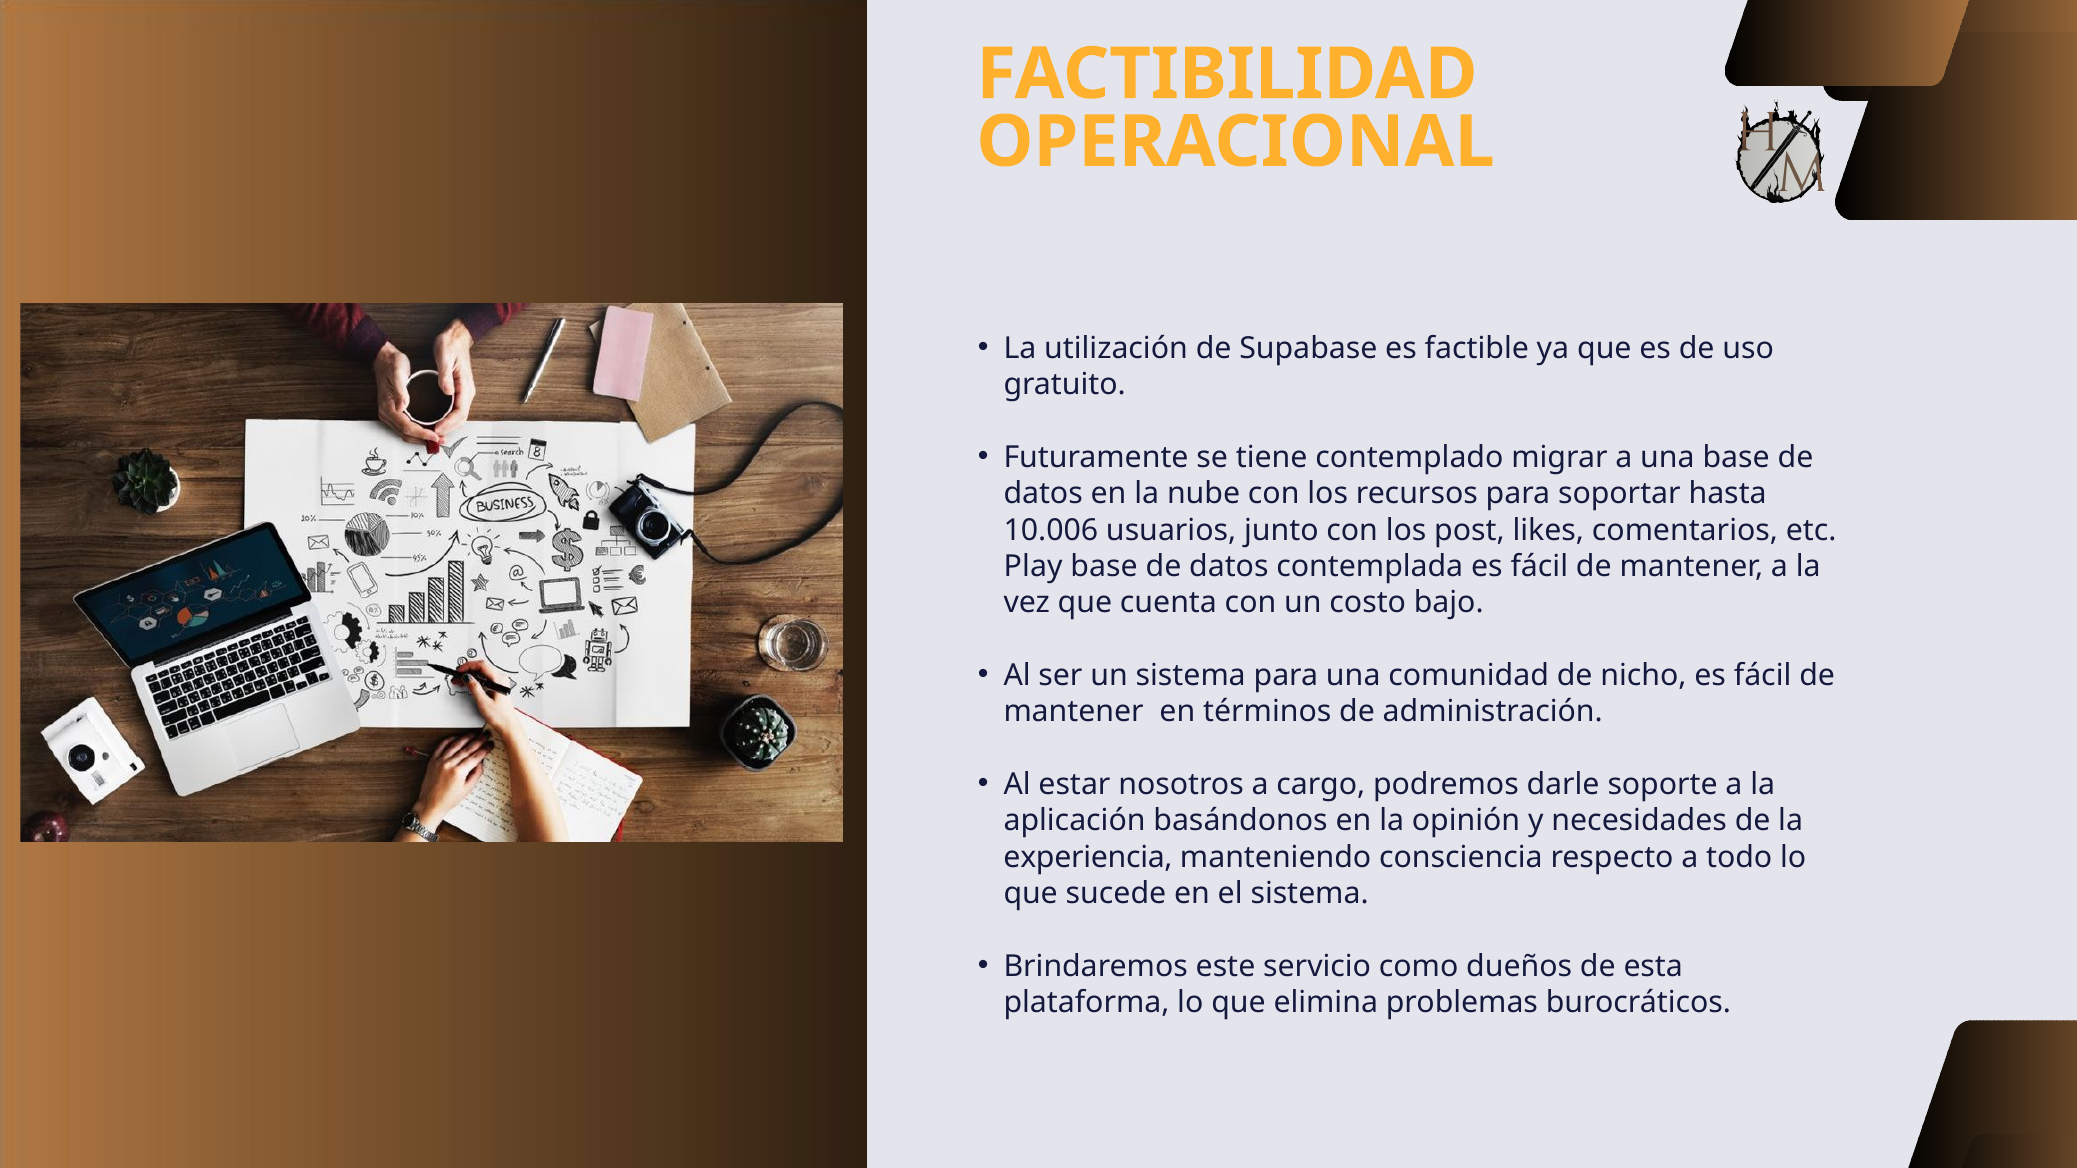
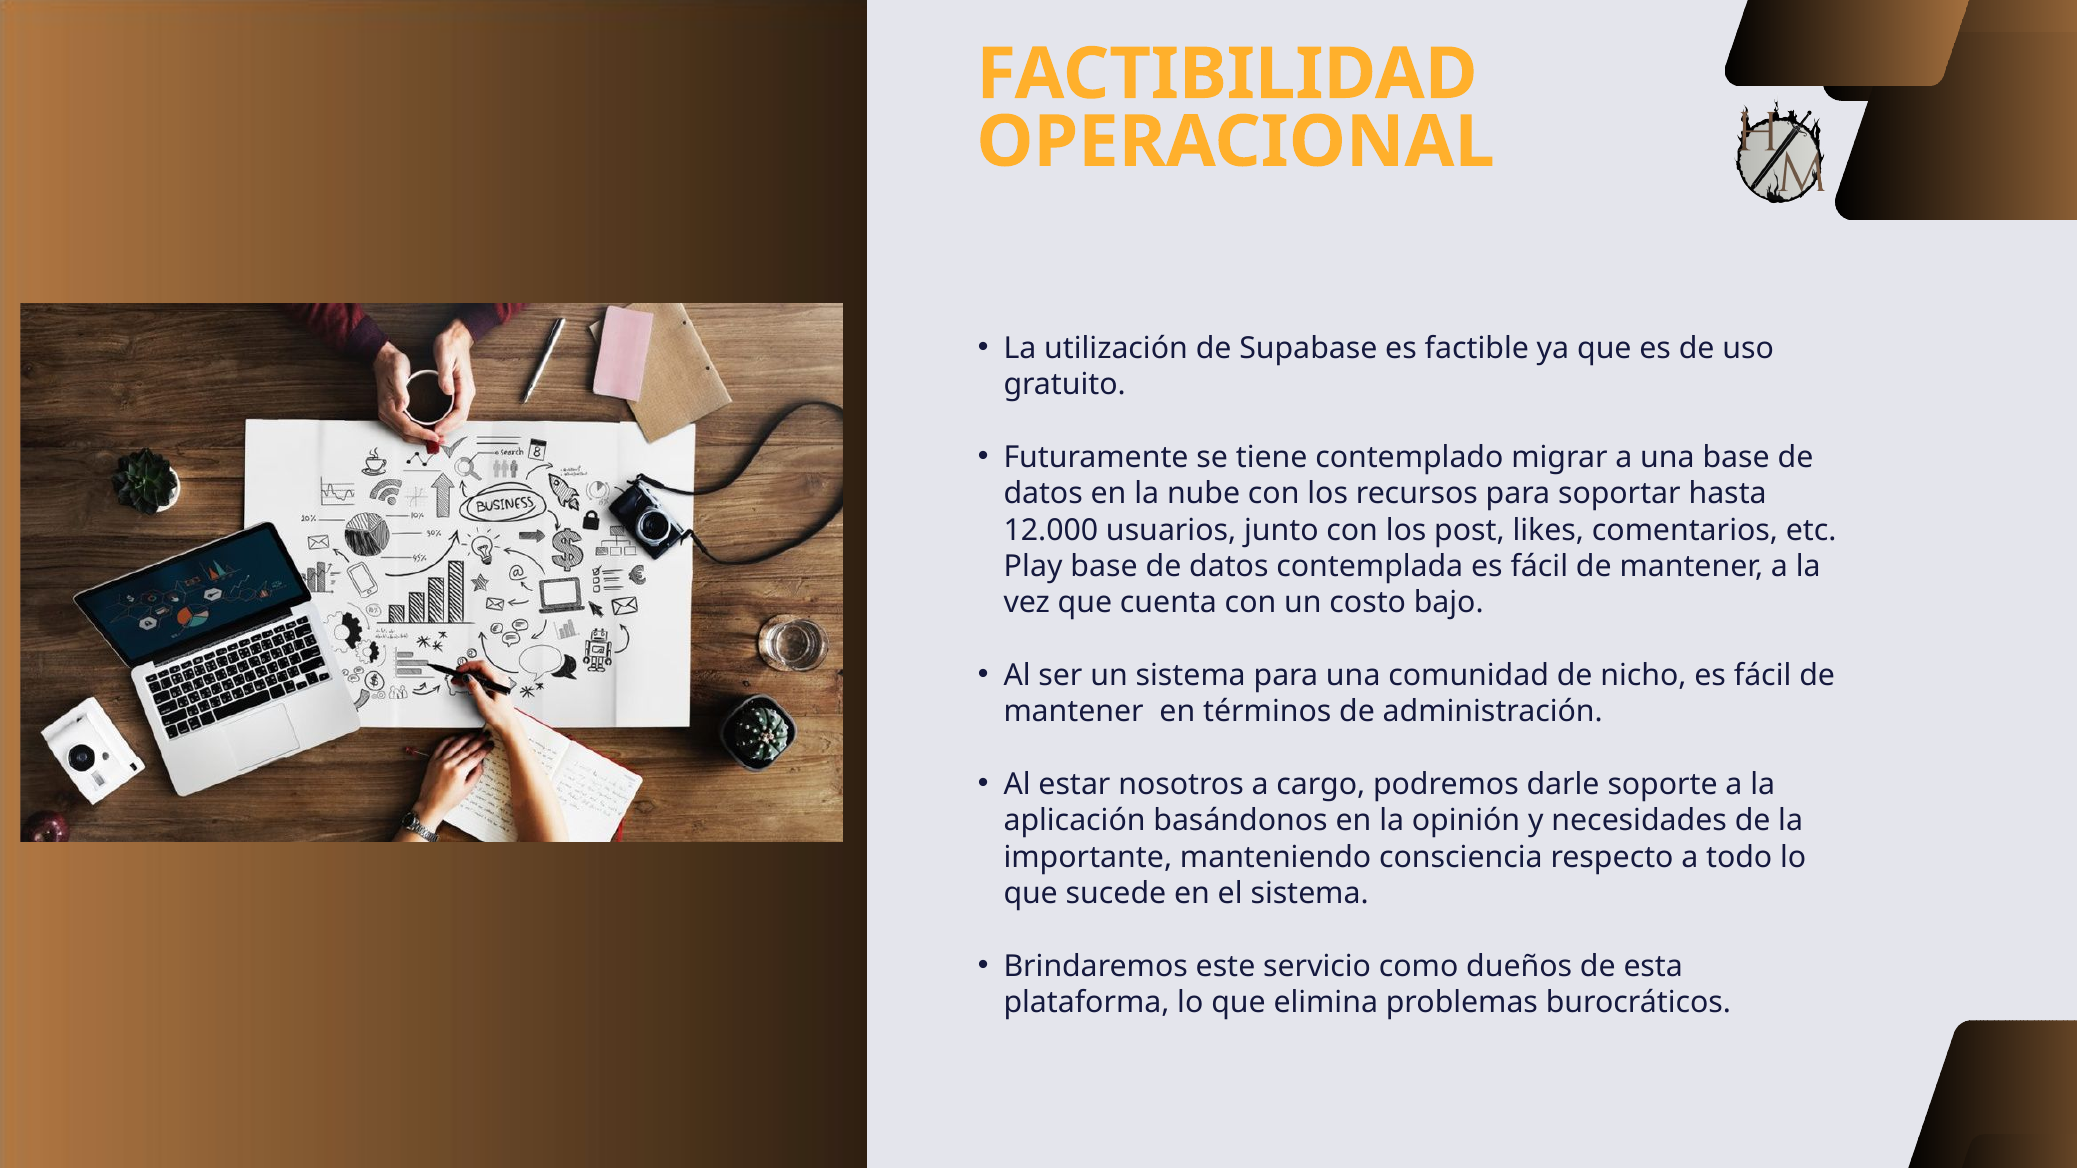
10.006: 10.006 -> 12.000
experiencia: experiencia -> importante
